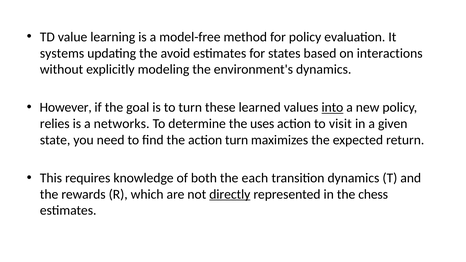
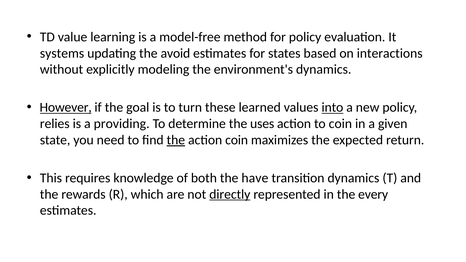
However underline: none -> present
networks: networks -> providing
to visit: visit -> coin
the at (176, 140) underline: none -> present
action turn: turn -> coin
each: each -> have
chess: chess -> every
